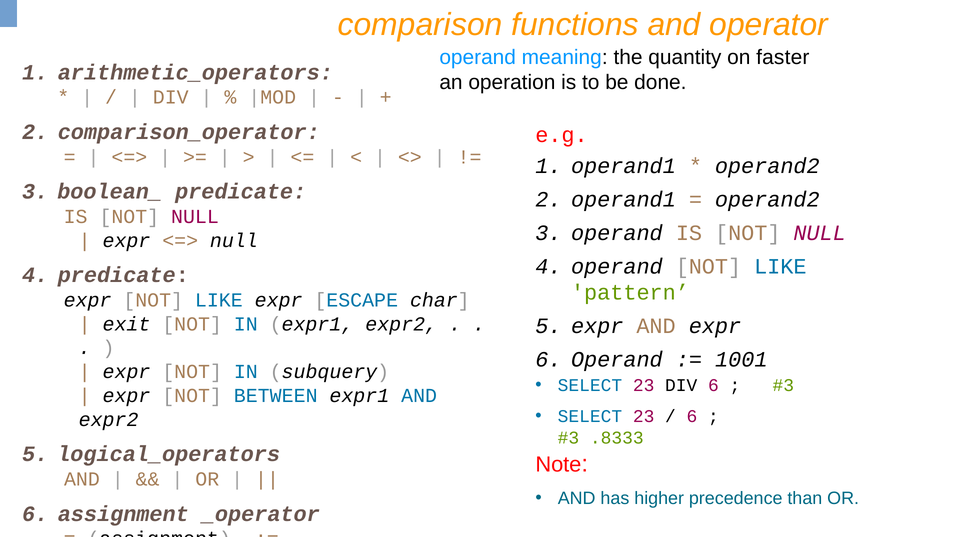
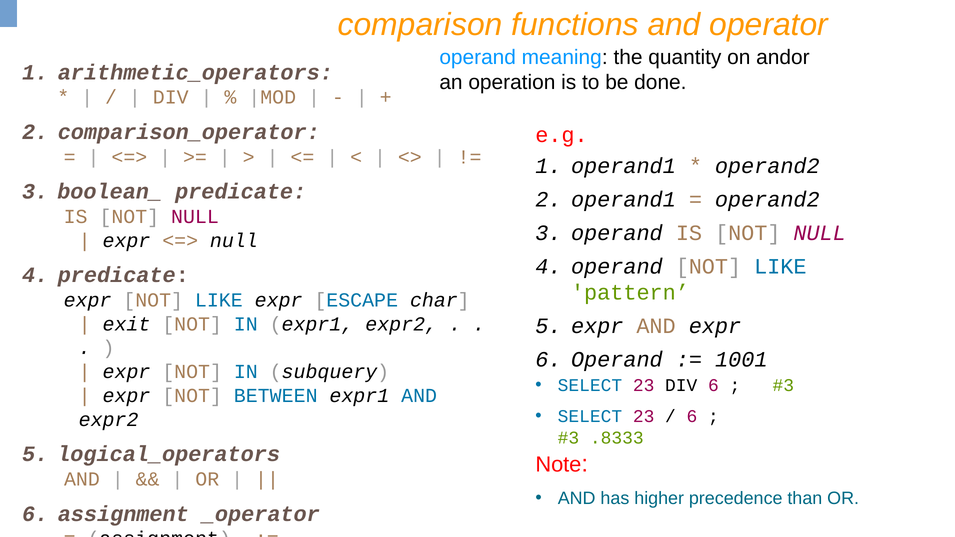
faster: faster -> andor
